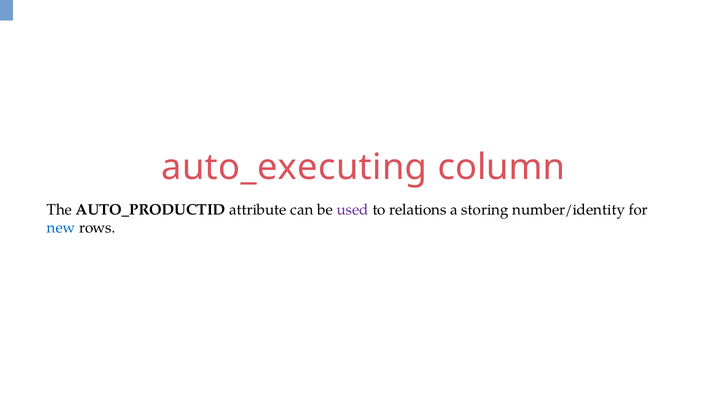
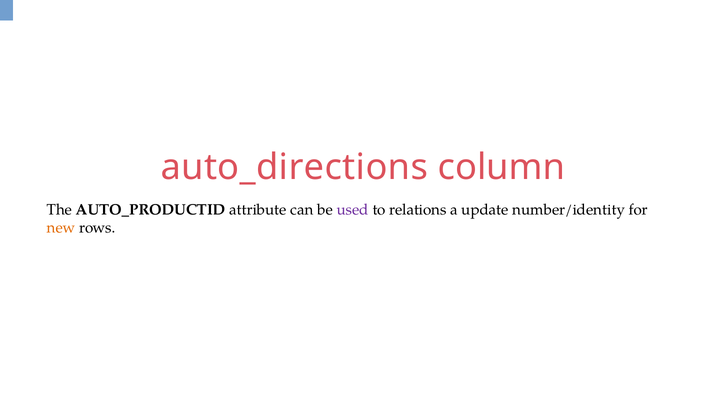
auto_executing: auto_executing -> auto_directions
storing: storing -> update
new colour: blue -> orange
